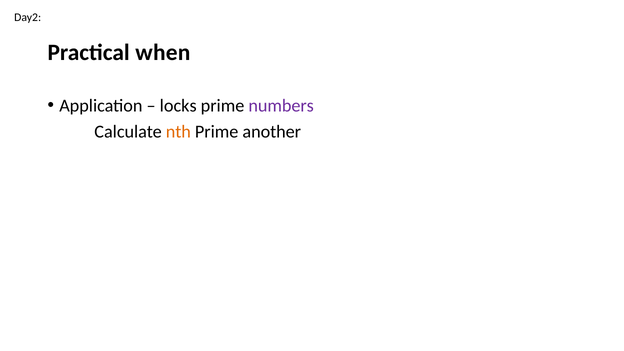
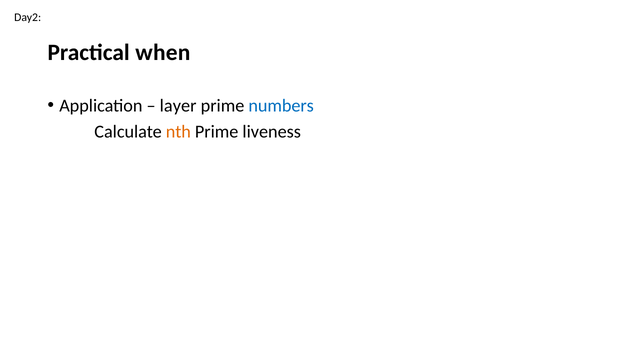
locks: locks -> layer
numbers colour: purple -> blue
another: another -> liveness
